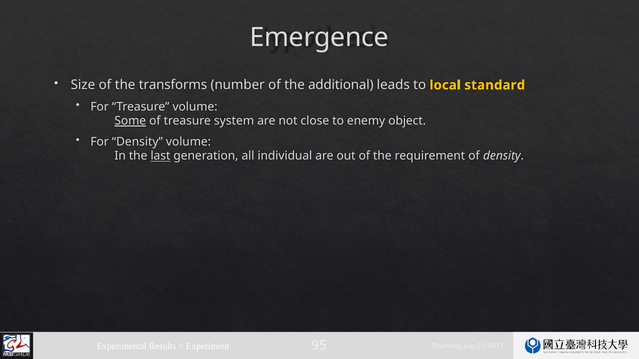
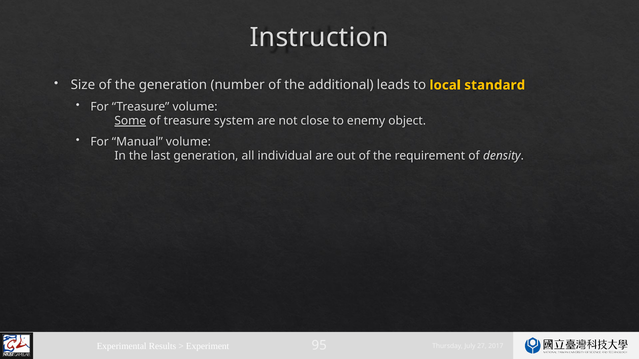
Emergence: Emergence -> Instruction
the transforms: transforms -> generation
For Density: Density -> Manual
last underline: present -> none
